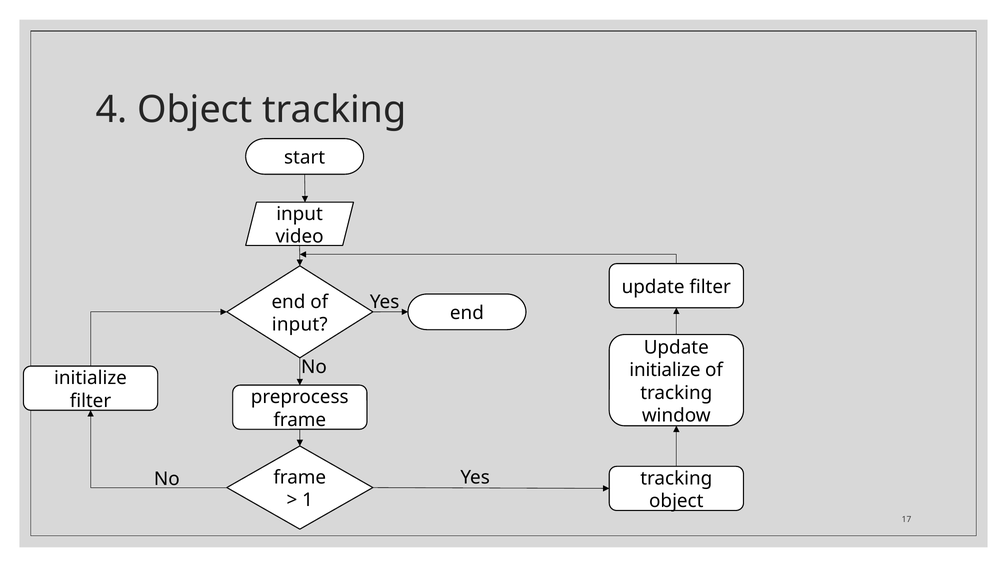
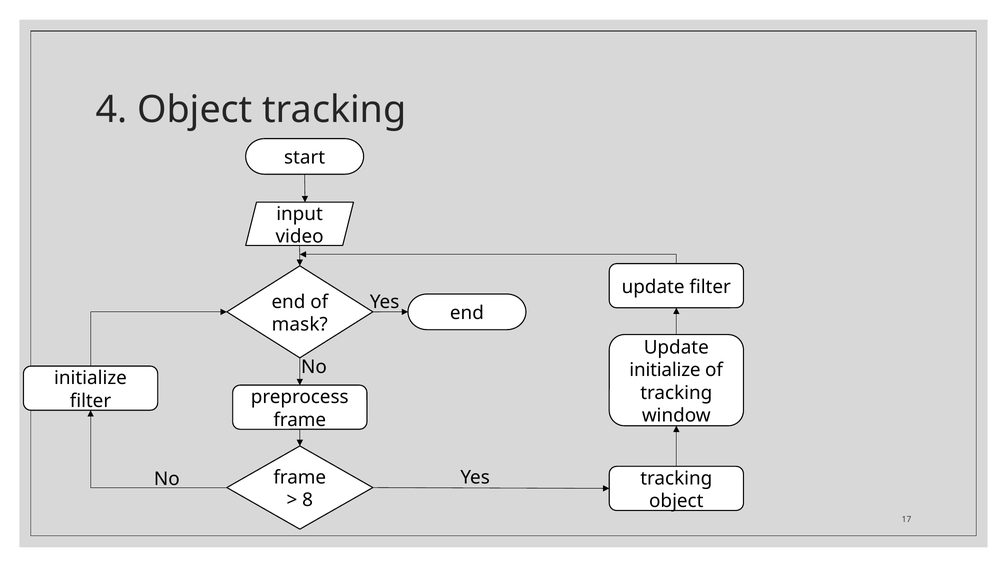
input at (300, 324): input -> mask
1: 1 -> 8
